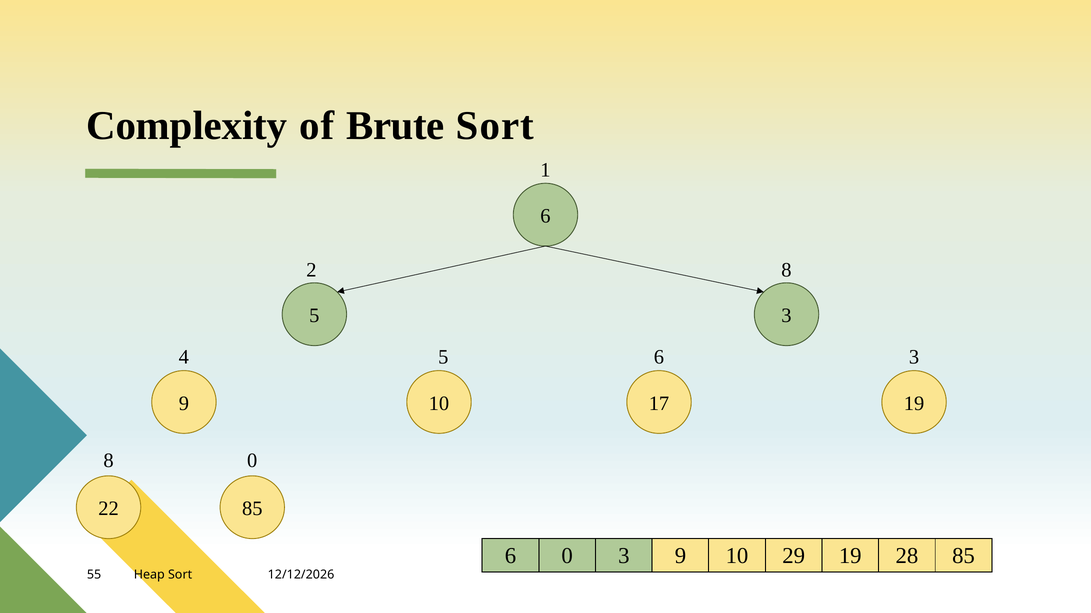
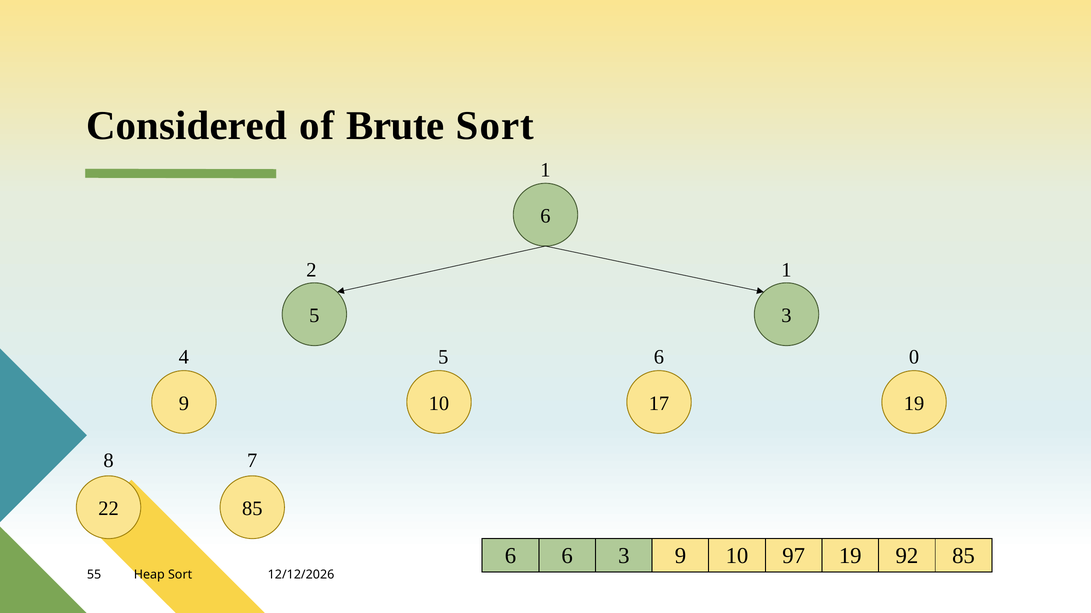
Complexity: Complexity -> Considered
2 8: 8 -> 1
6 3: 3 -> 0
8 0: 0 -> 7
6 0: 0 -> 6
29: 29 -> 97
28: 28 -> 92
